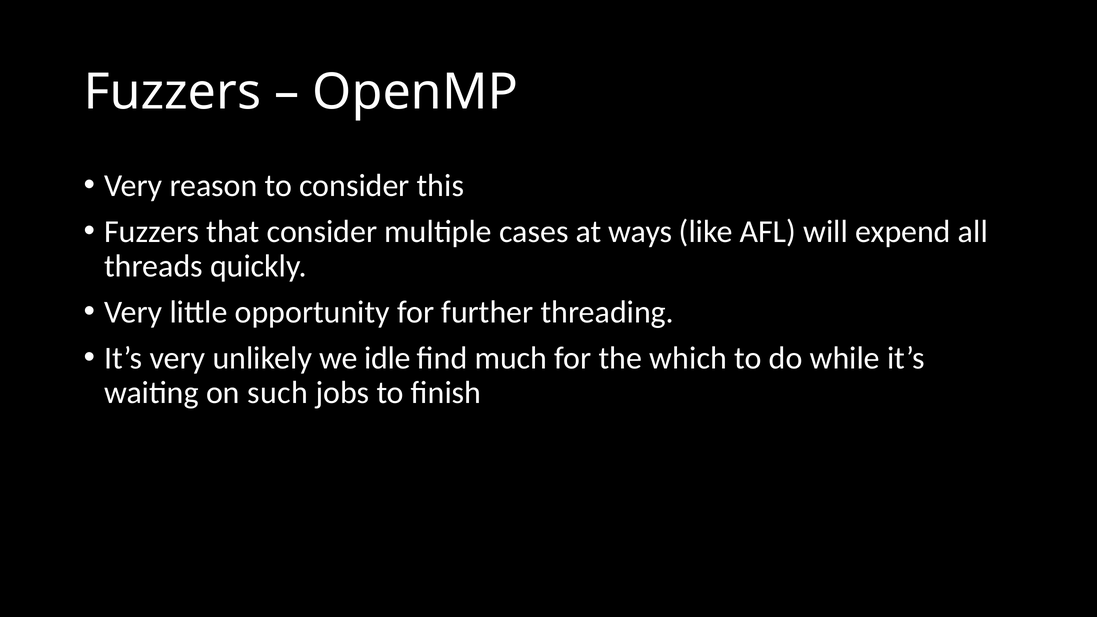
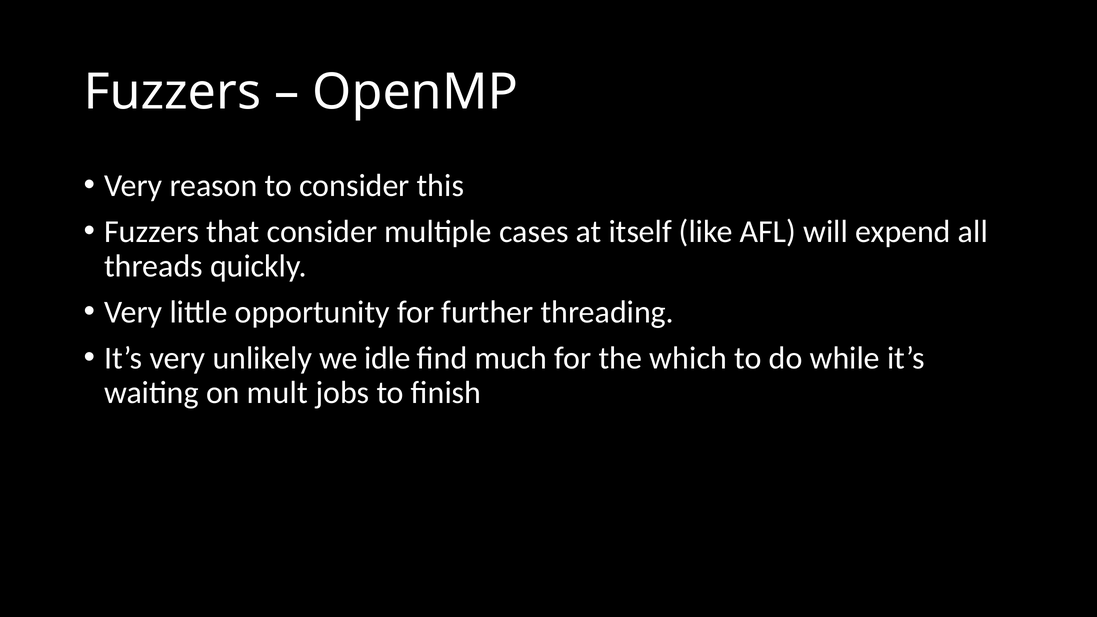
ways: ways -> itself
such: such -> mult
